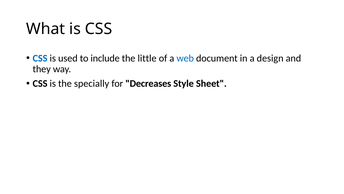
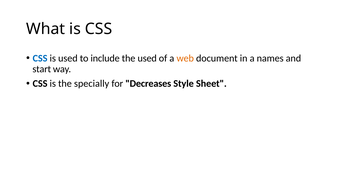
the little: little -> used
web colour: blue -> orange
design: design -> names
they: they -> start
